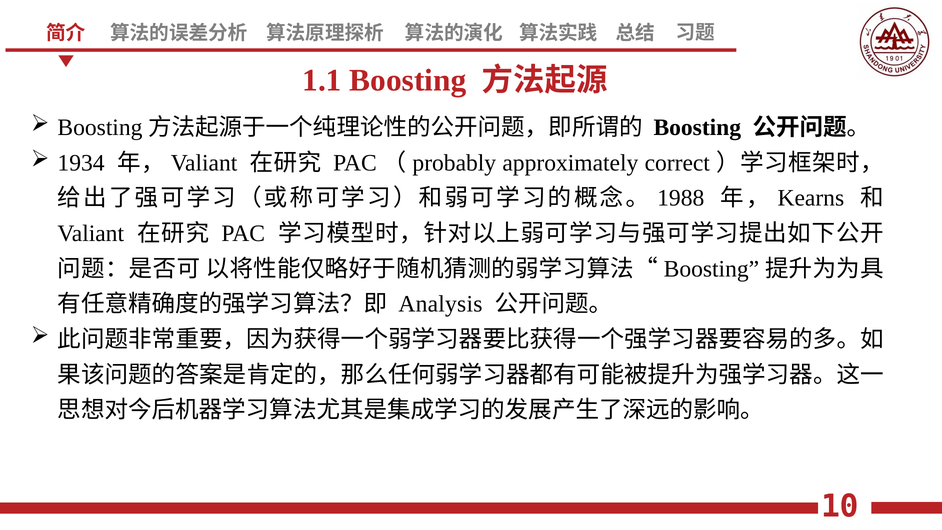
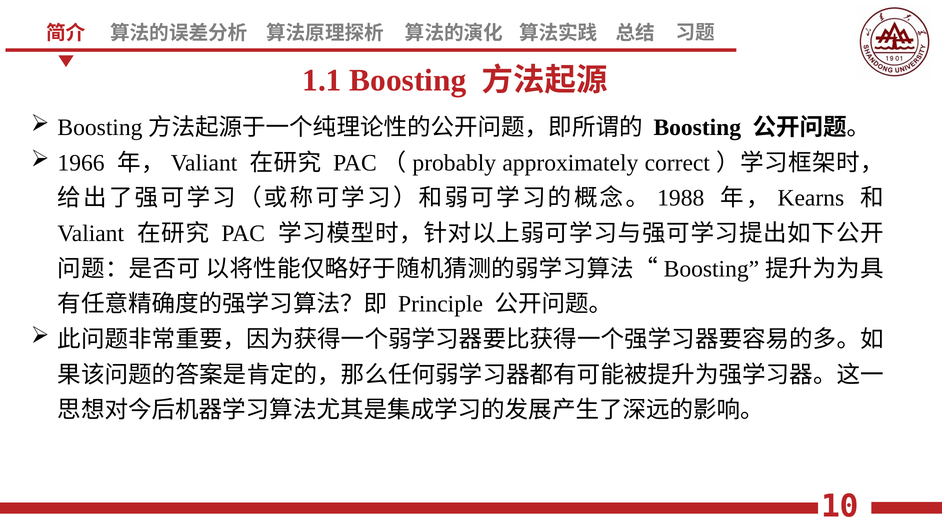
1934: 1934 -> 1966
Analysis: Analysis -> Principle
